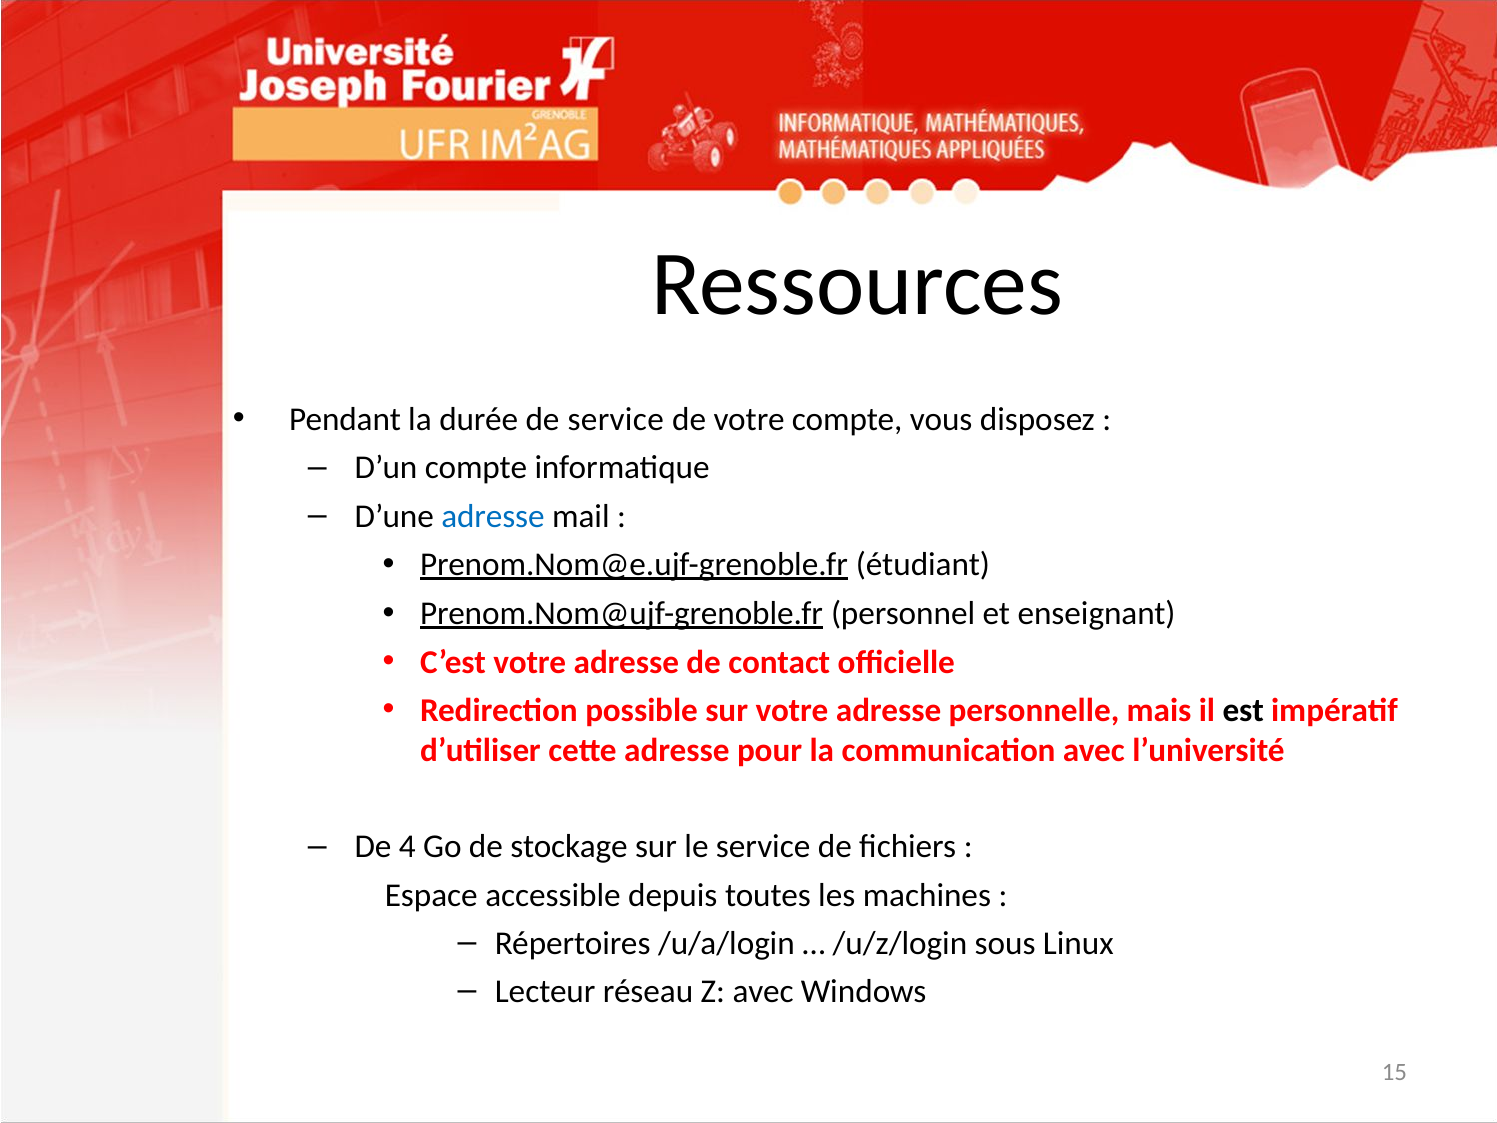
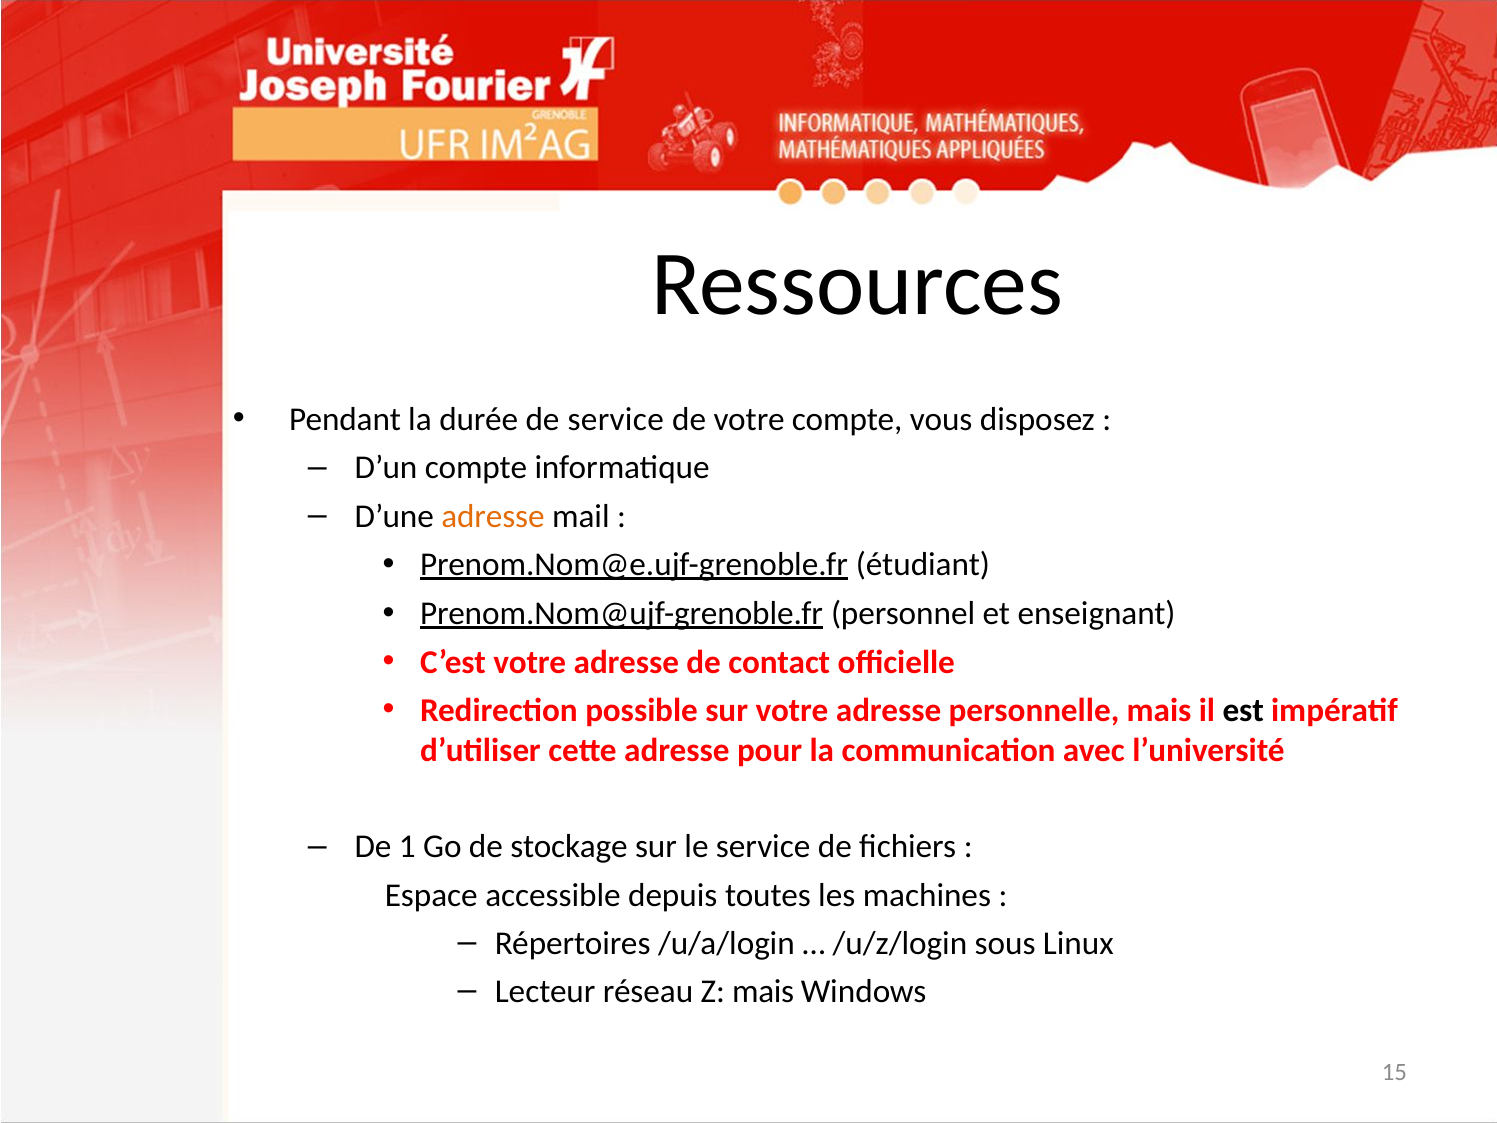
adresse at (493, 516) colour: blue -> orange
4: 4 -> 1
Z avec: avec -> mais
